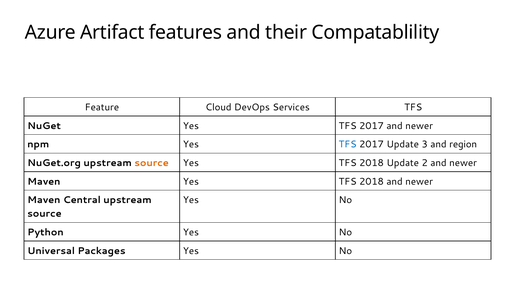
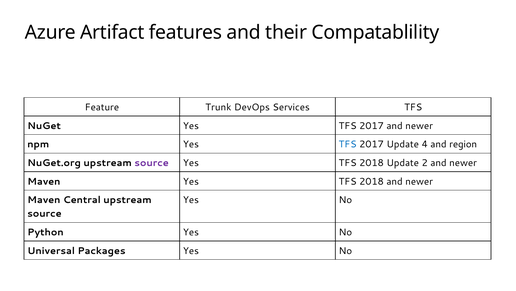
Cloud: Cloud -> Trunk
3: 3 -> 4
source at (152, 163) colour: orange -> purple
